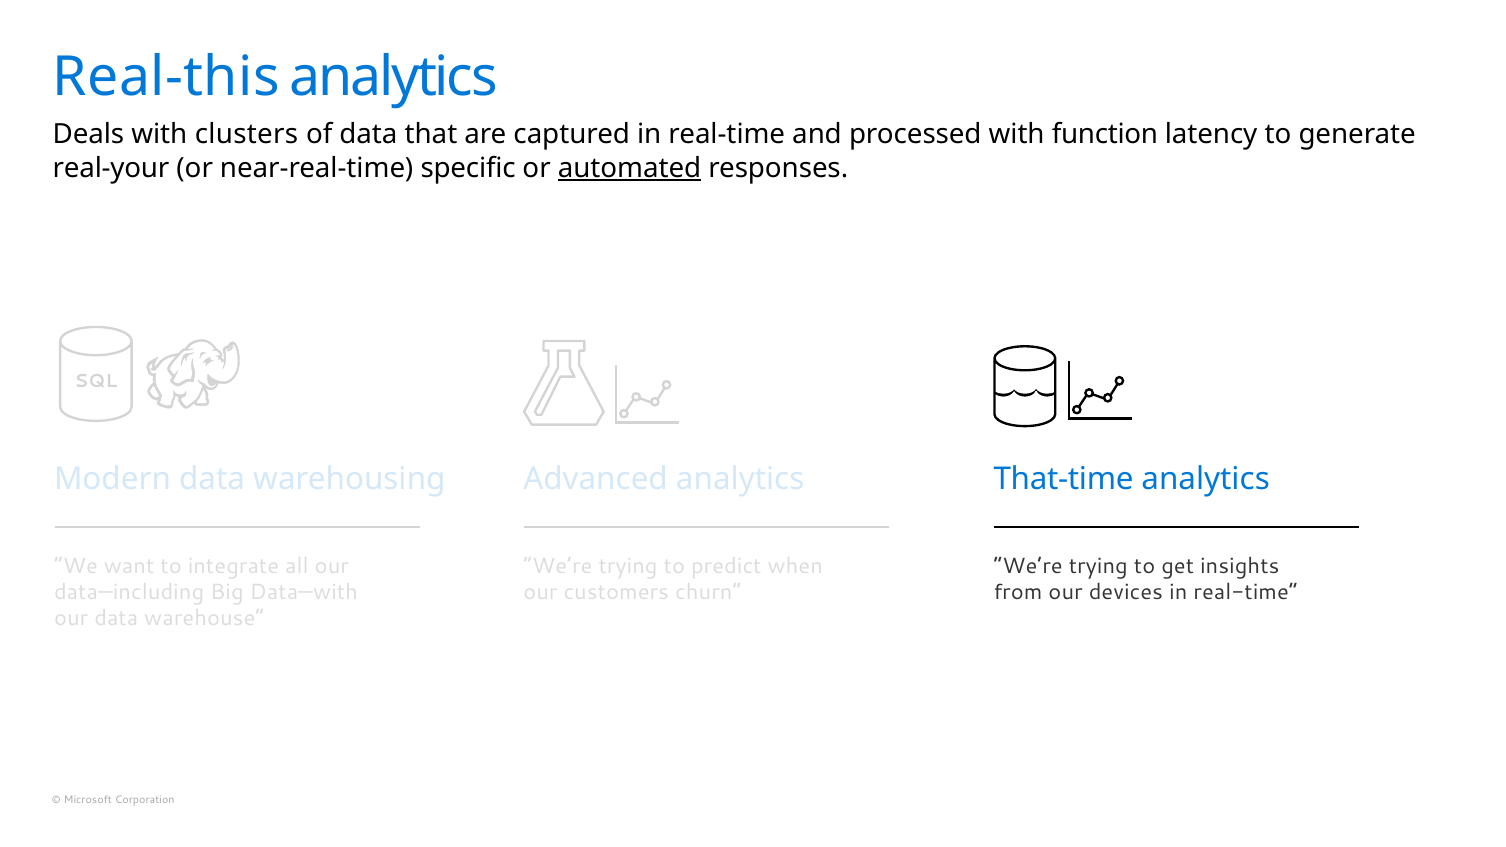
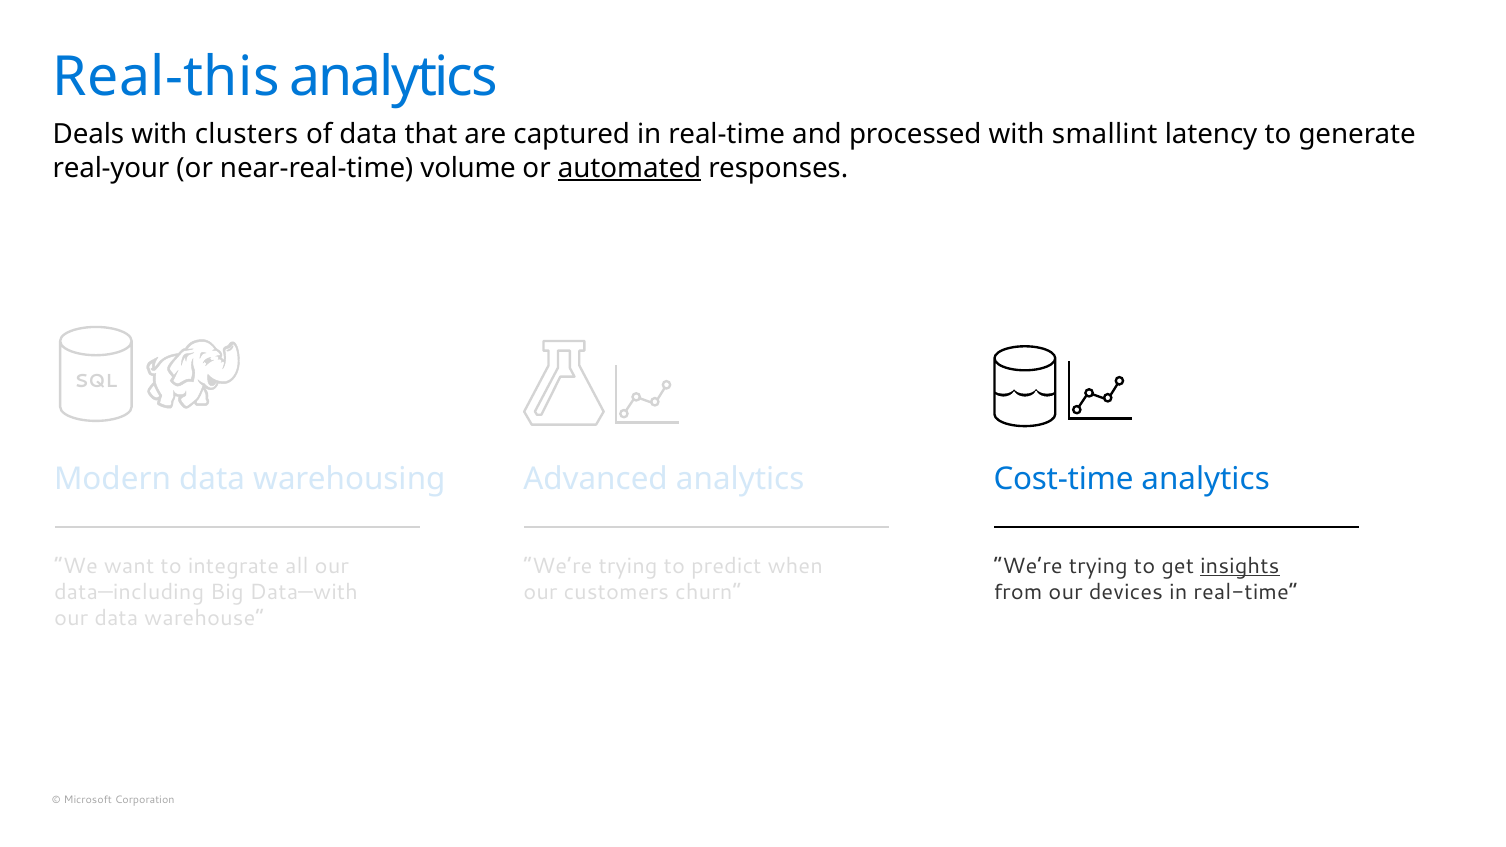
function: function -> smallint
specific: specific -> volume
That-time: That-time -> Cost-time
insights underline: none -> present
